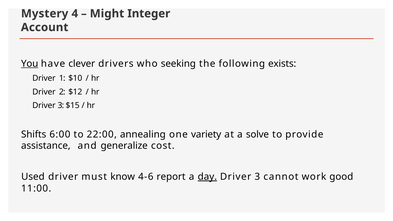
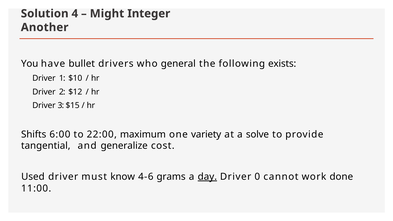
Mystery: Mystery -> Solution
Account: Account -> Another
You underline: present -> none
clever: clever -> bullet
seeking: seeking -> general
annealing: annealing -> maximum
assistance: assistance -> tangential
report: report -> grams
3 at (257, 177): 3 -> 0
good: good -> done
